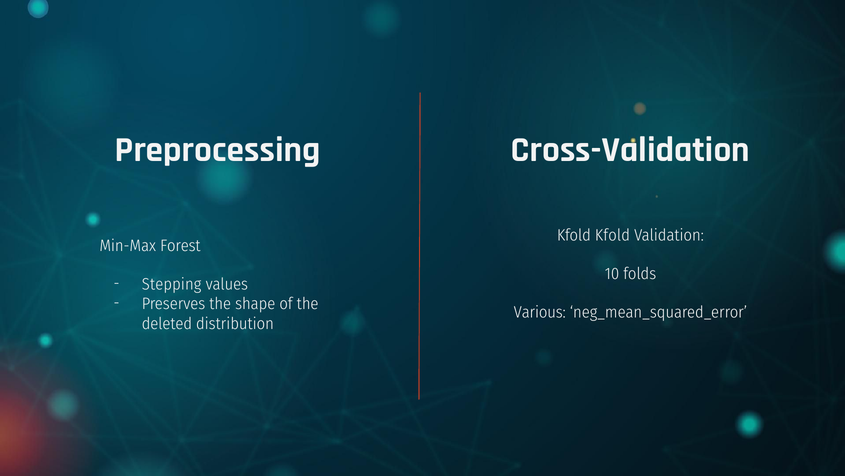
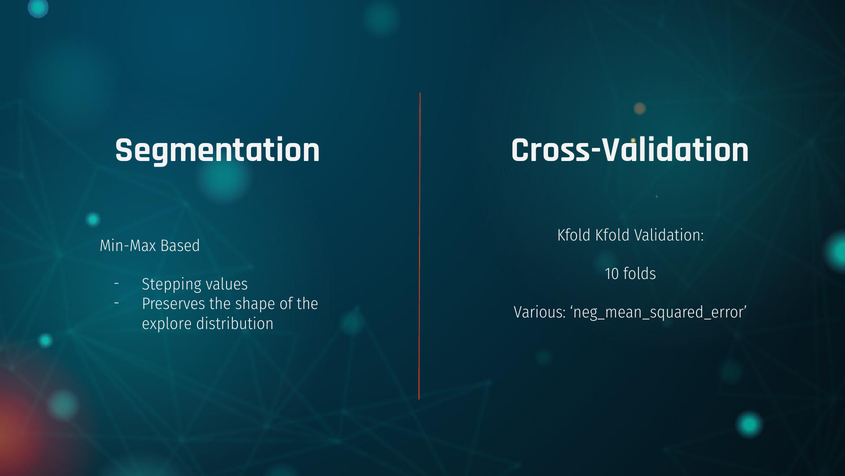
Preprocessing: Preprocessing -> Segmentation
Forest: Forest -> Based
deleted: deleted -> explore
